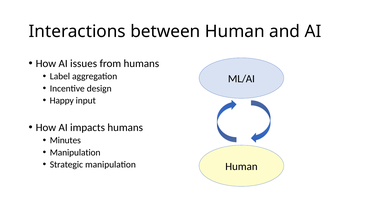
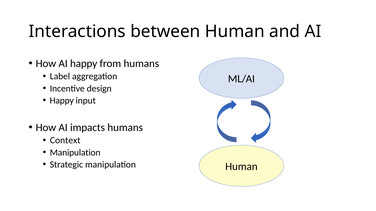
AI issues: issues -> happy
Minutes: Minutes -> Context
